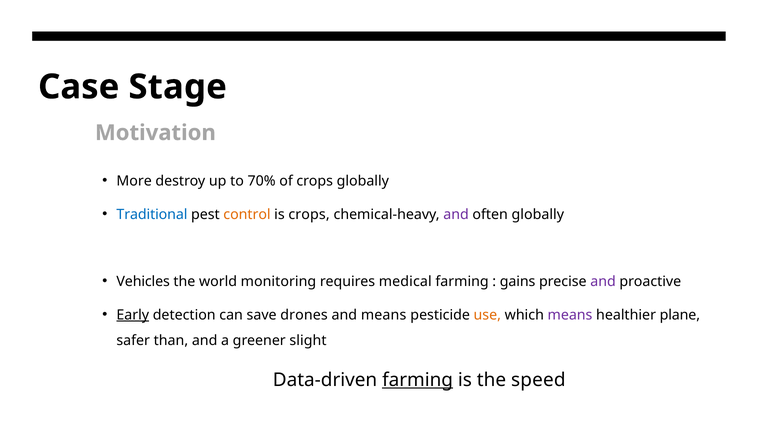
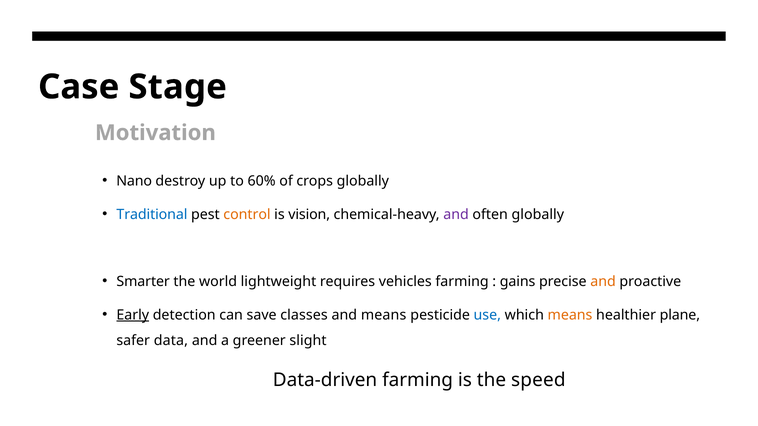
More: More -> Nano
70%: 70% -> 60%
is crops: crops -> vision
Vehicles: Vehicles -> Smarter
monitoring: monitoring -> lightweight
medical: medical -> vehicles
and at (603, 282) colour: purple -> orange
drones: drones -> classes
use colour: orange -> blue
means at (570, 315) colour: purple -> orange
than: than -> data
farming at (418, 380) underline: present -> none
